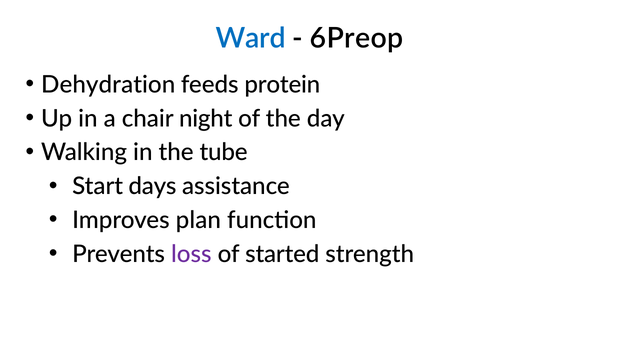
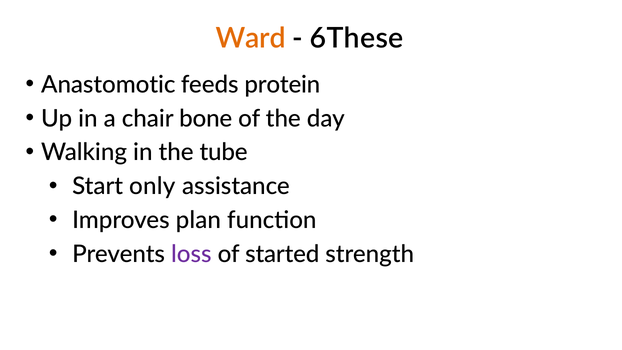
Ward colour: blue -> orange
6Preop: 6Preop -> 6These
Dehydration: Dehydration -> Anastomotic
night: night -> bone
days: days -> only
